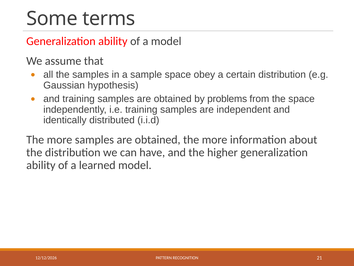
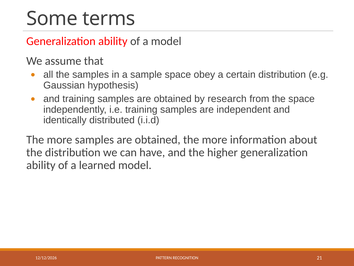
problems: problems -> research
